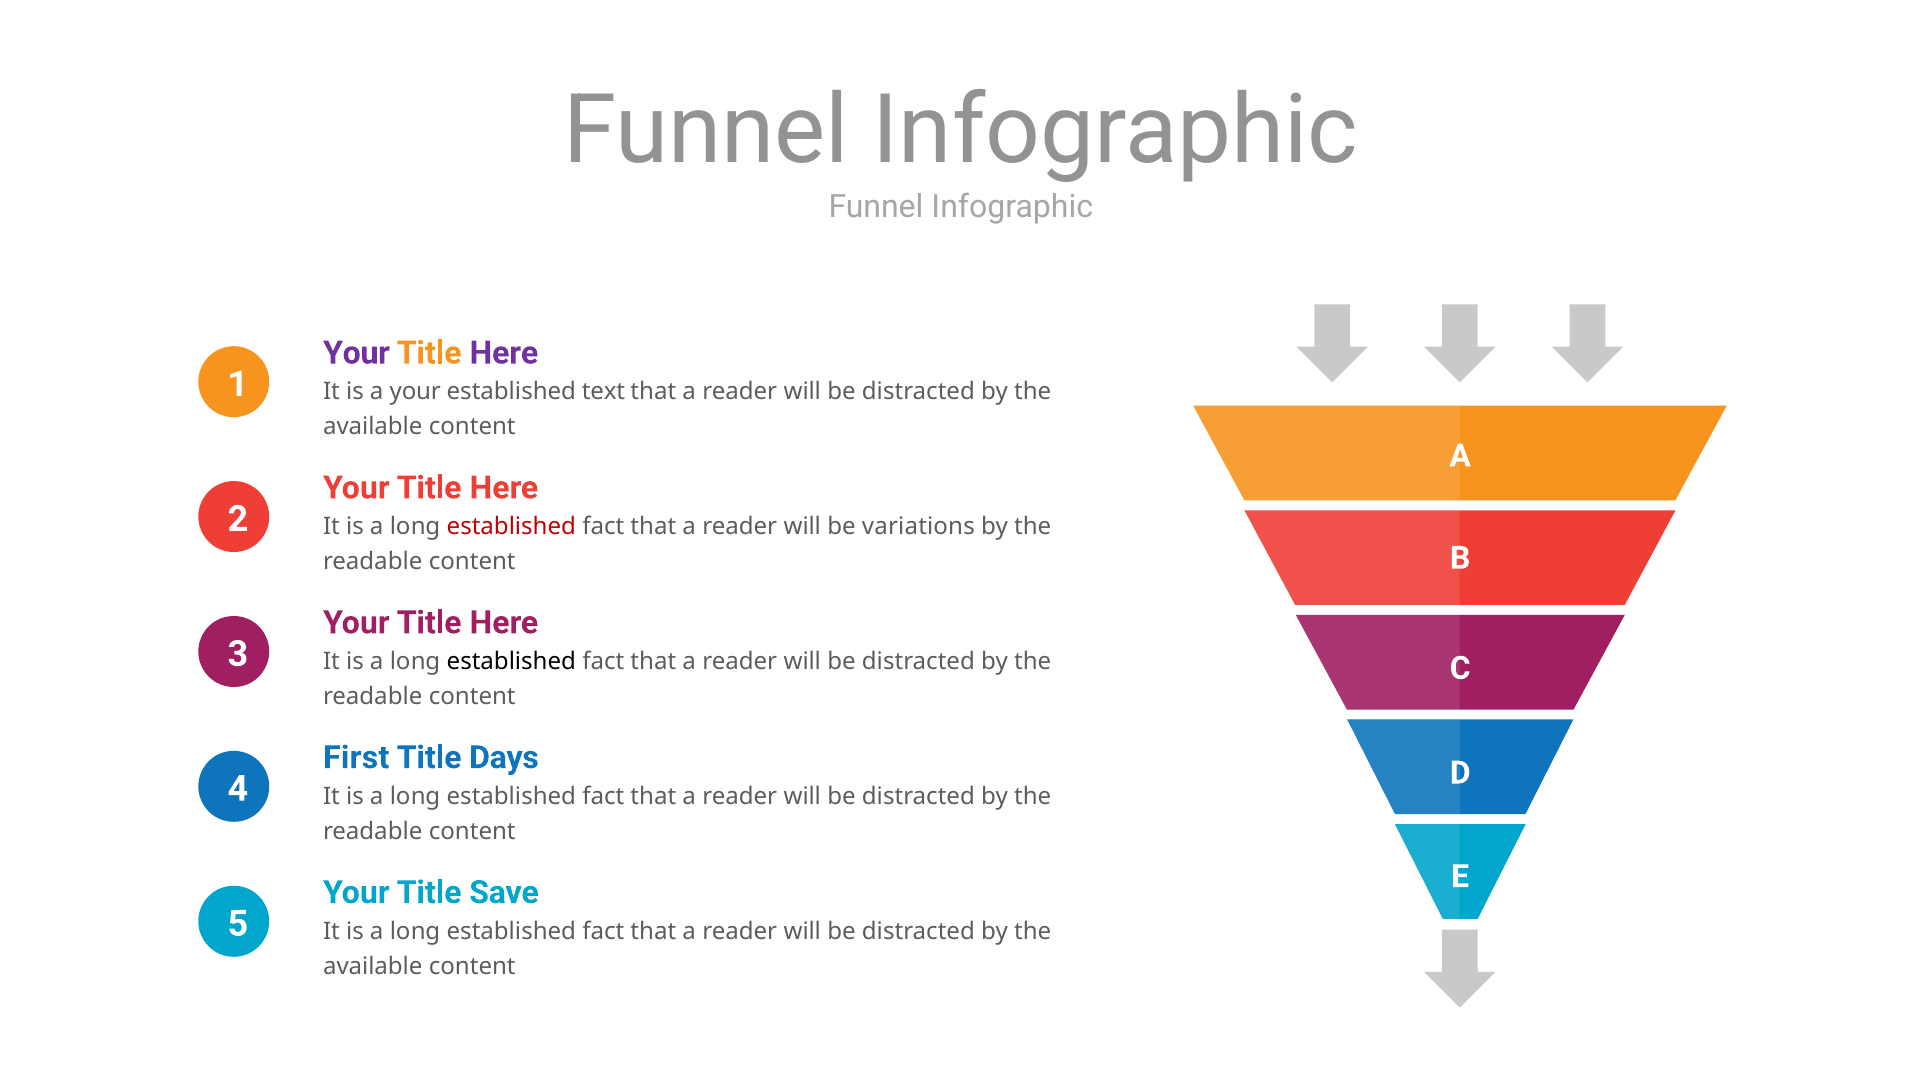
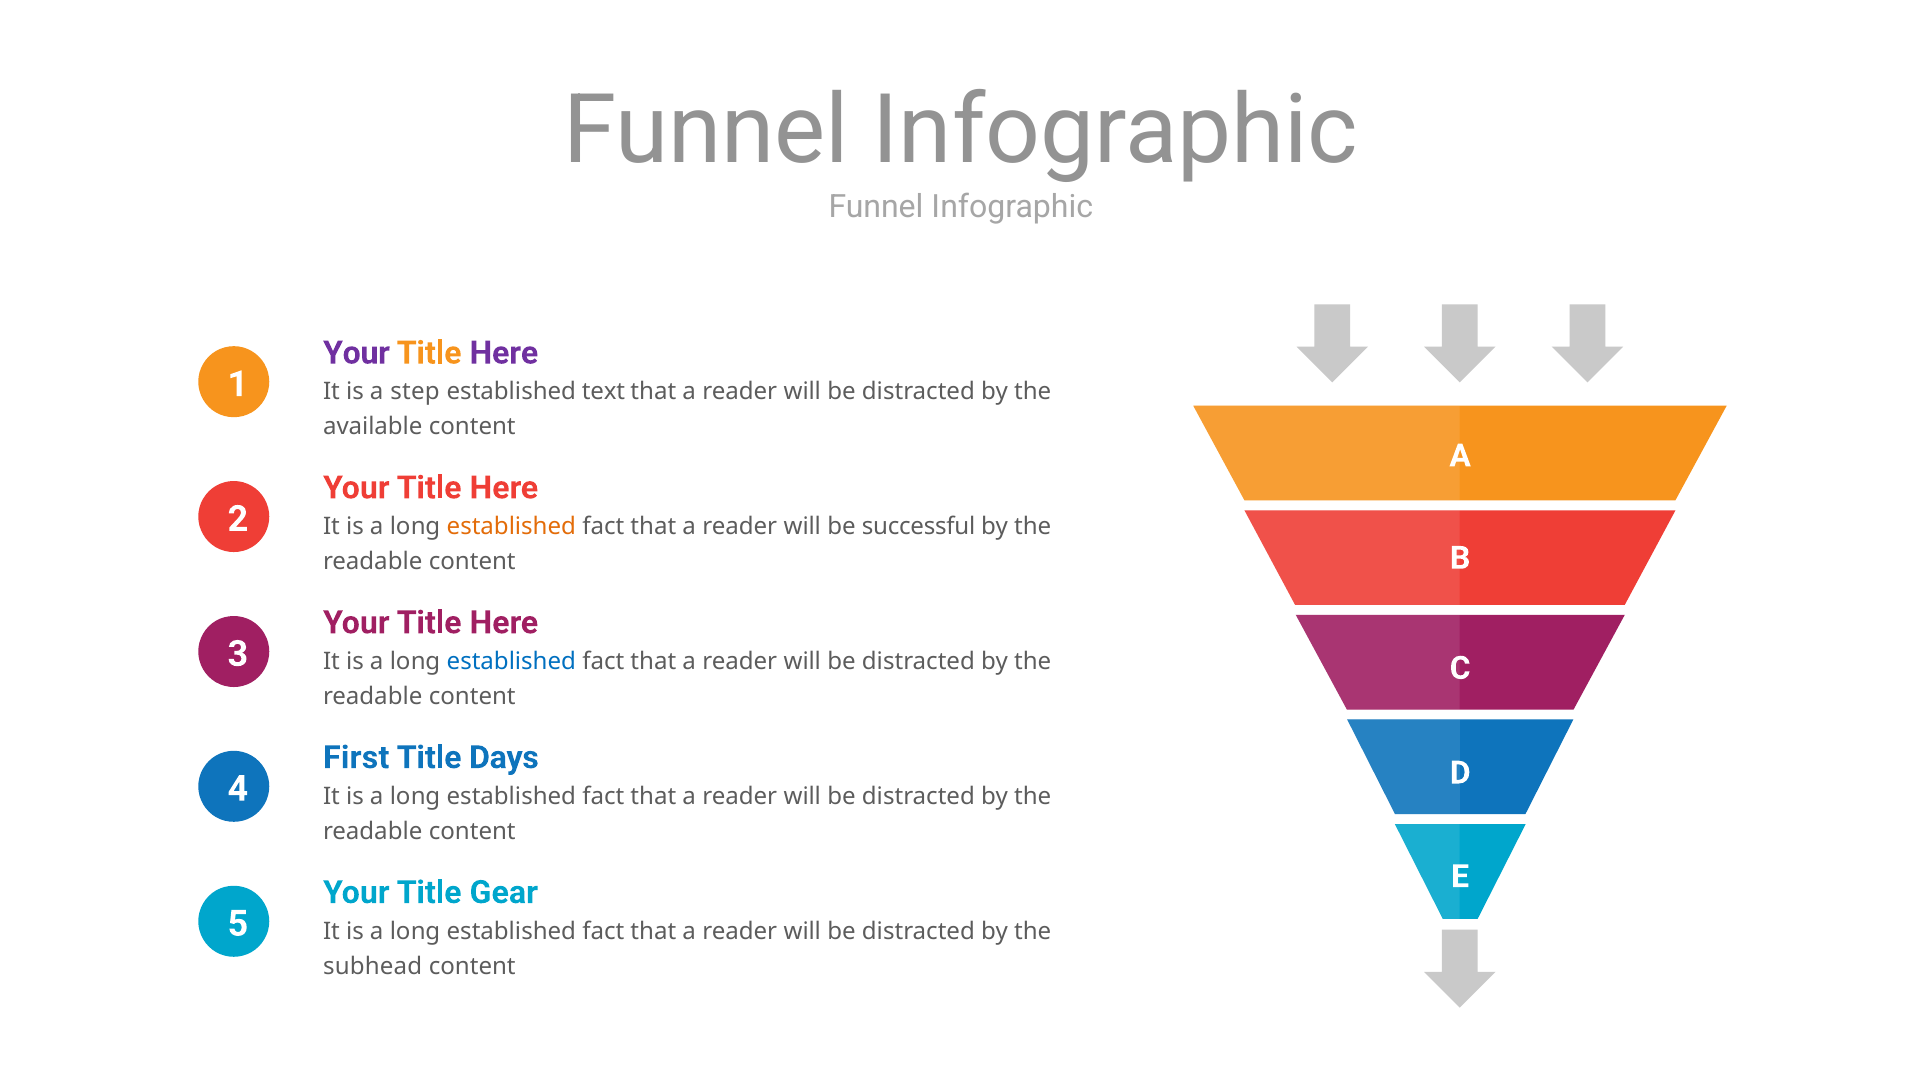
a your: your -> step
established at (511, 527) colour: red -> orange
variations: variations -> successful
established at (511, 662) colour: black -> blue
Save: Save -> Gear
available at (373, 966): available -> subhead
